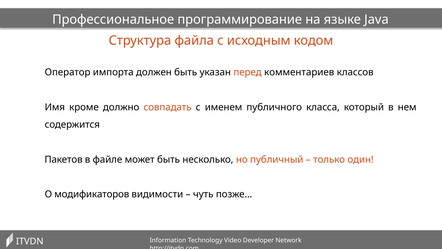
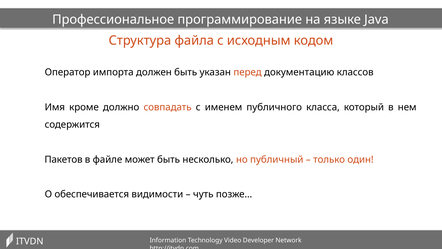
комментариев: комментариев -> документацию
модификаторов: модификаторов -> обеспечивается
